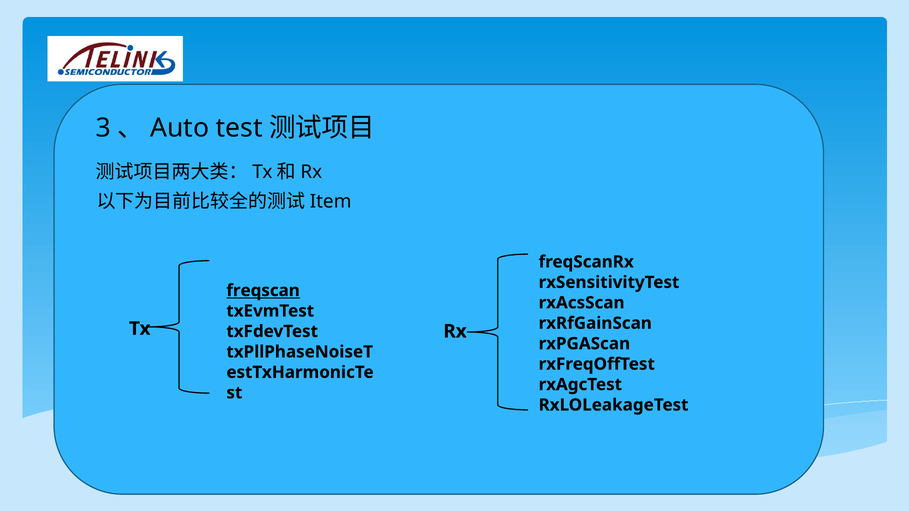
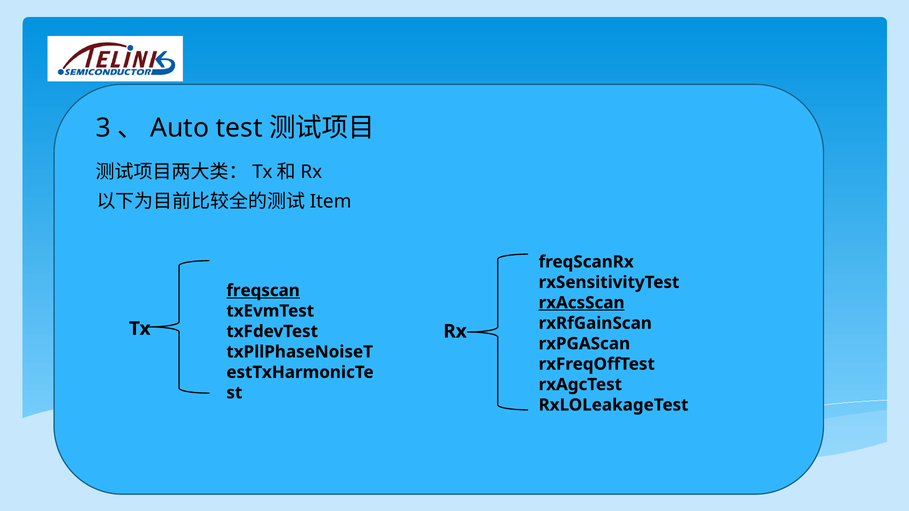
rxAcsScan underline: none -> present
